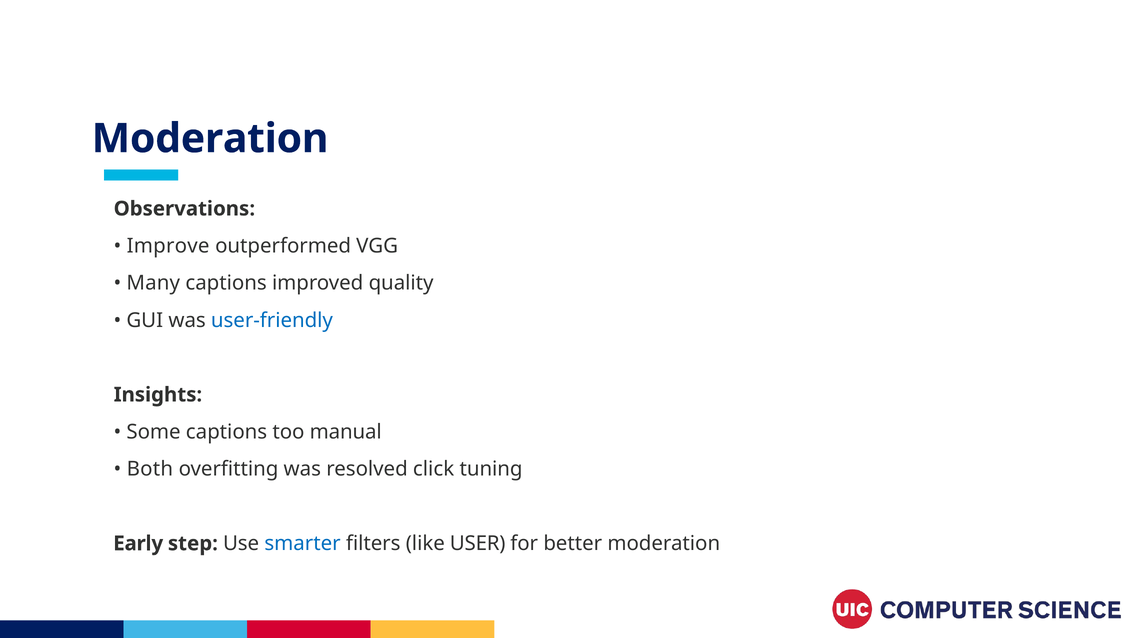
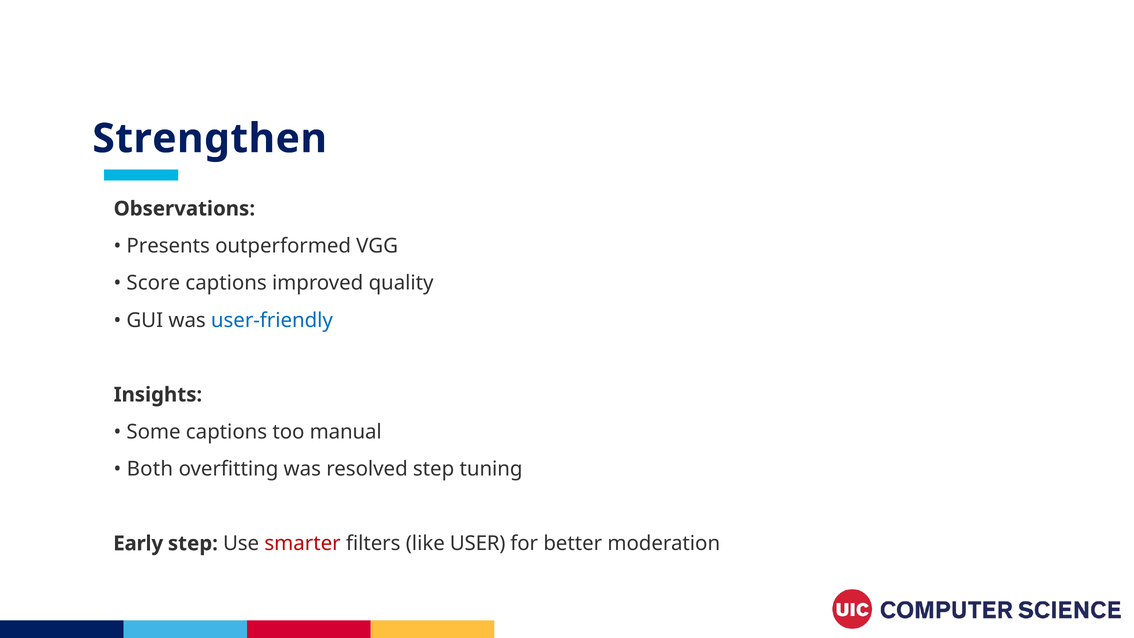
Moderation at (210, 139): Moderation -> Strengthen
Improve: Improve -> Presents
Many: Many -> Score
resolved click: click -> step
smarter colour: blue -> red
